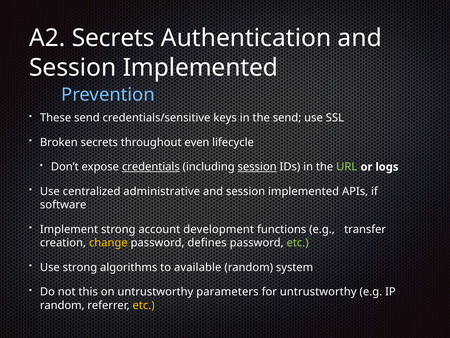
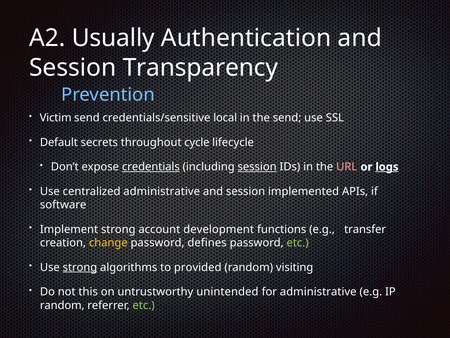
A2 Secrets: Secrets -> Usually
Implemented at (200, 67): Implemented -> Transparency
These: These -> Victim
keys: keys -> local
Broken: Broken -> Default
even: even -> cycle
URL colour: light green -> pink
logs underline: none -> present
strong at (80, 267) underline: none -> present
available: available -> provided
system: system -> visiting
parameters: parameters -> unintended
for untrustworthy: untrustworthy -> administrative
etc at (144, 305) colour: yellow -> light green
